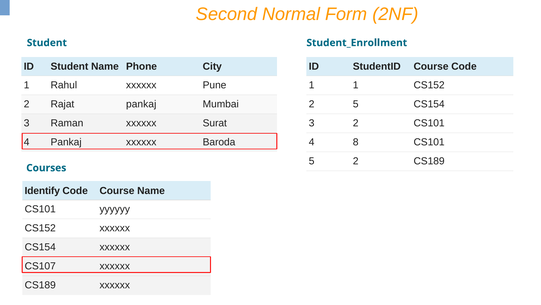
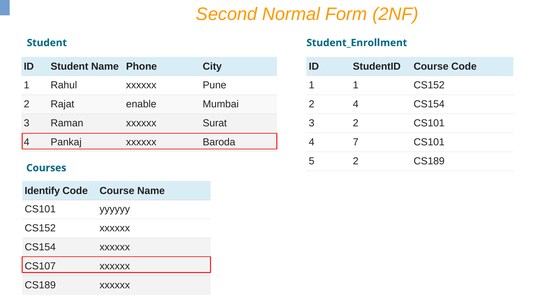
Rajat pankaj: pankaj -> enable
2 5: 5 -> 4
8: 8 -> 7
